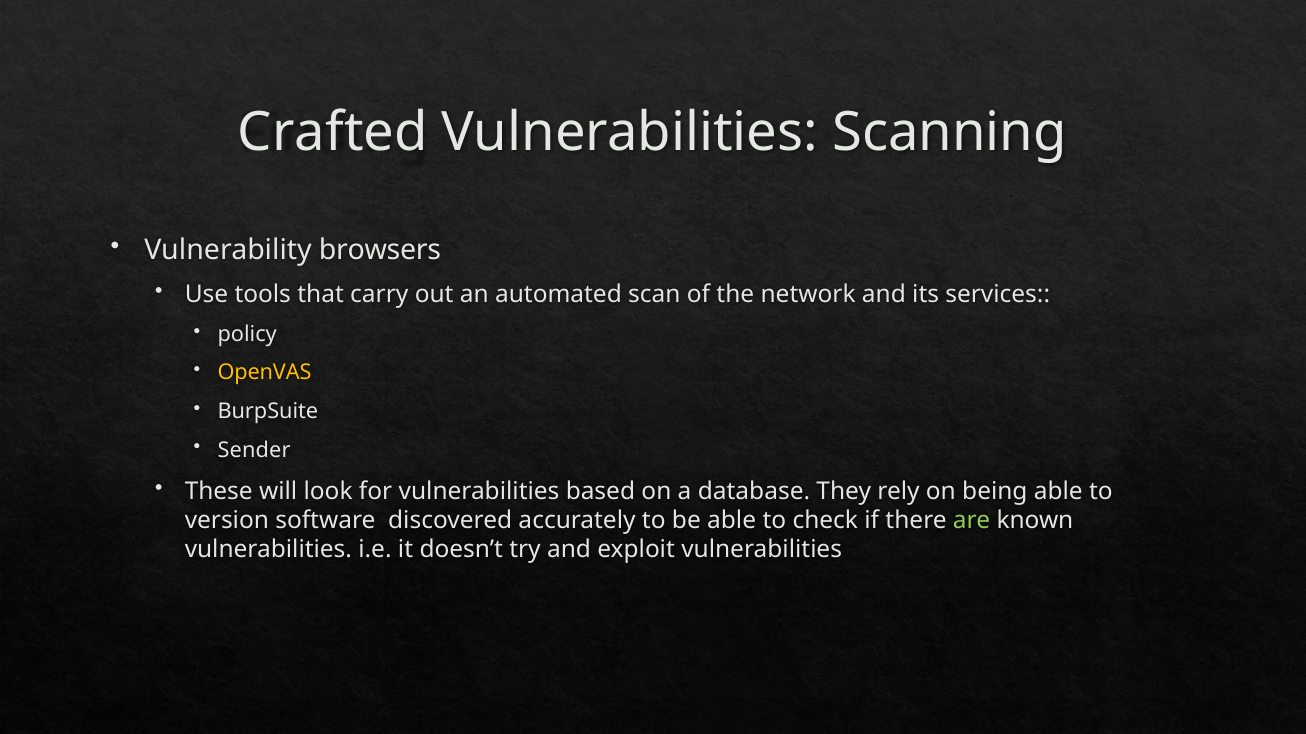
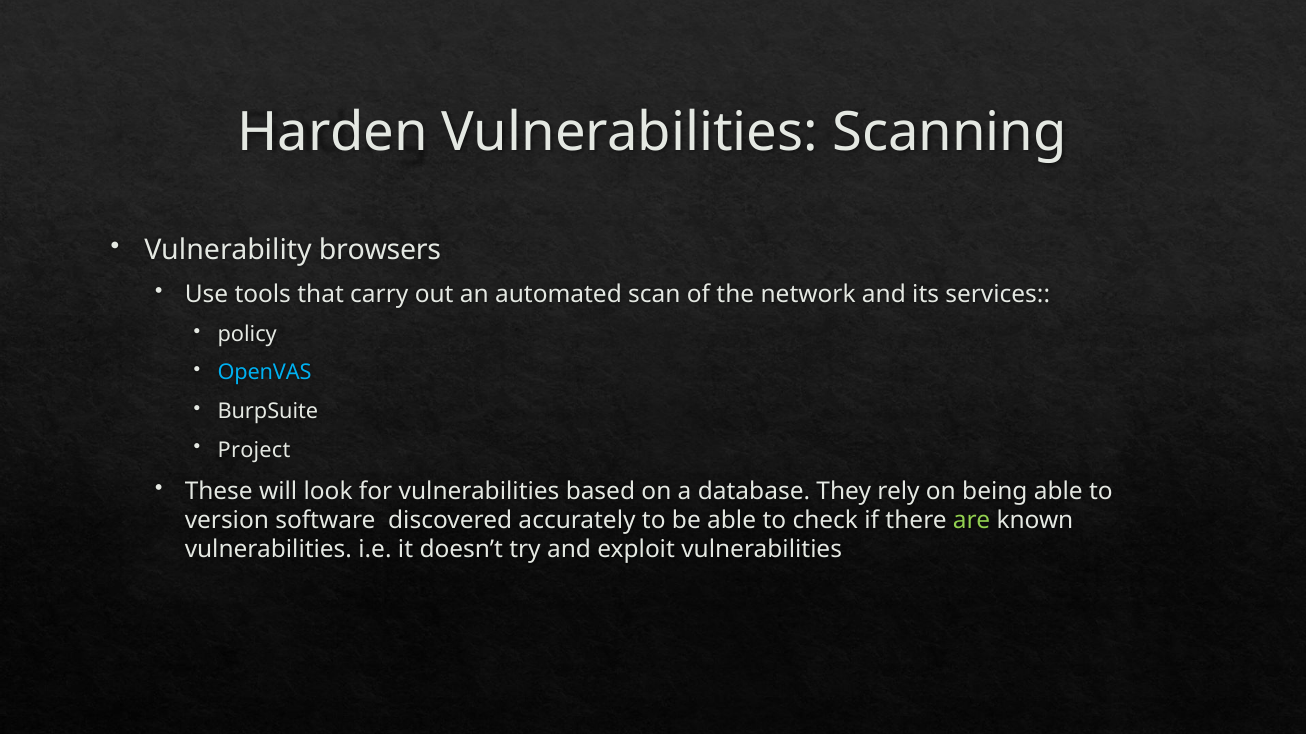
Crafted: Crafted -> Harden
OpenVAS colour: yellow -> light blue
Sender: Sender -> Project
